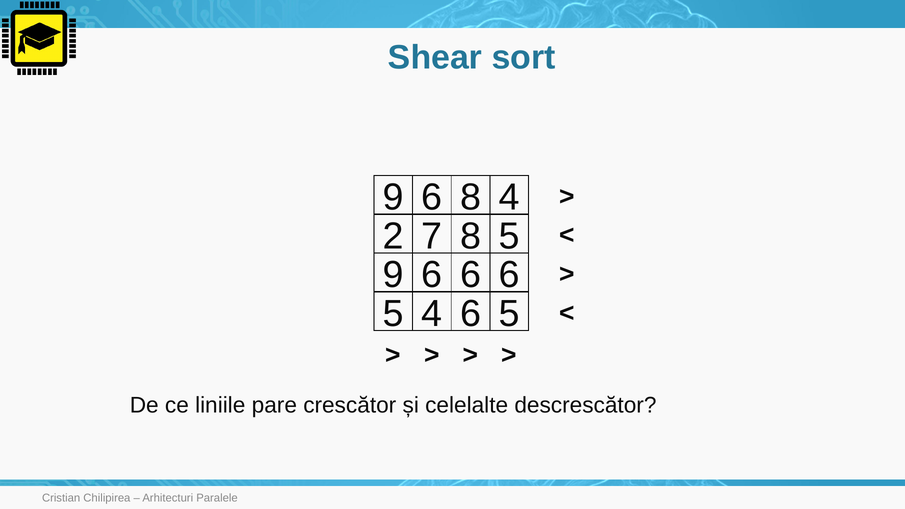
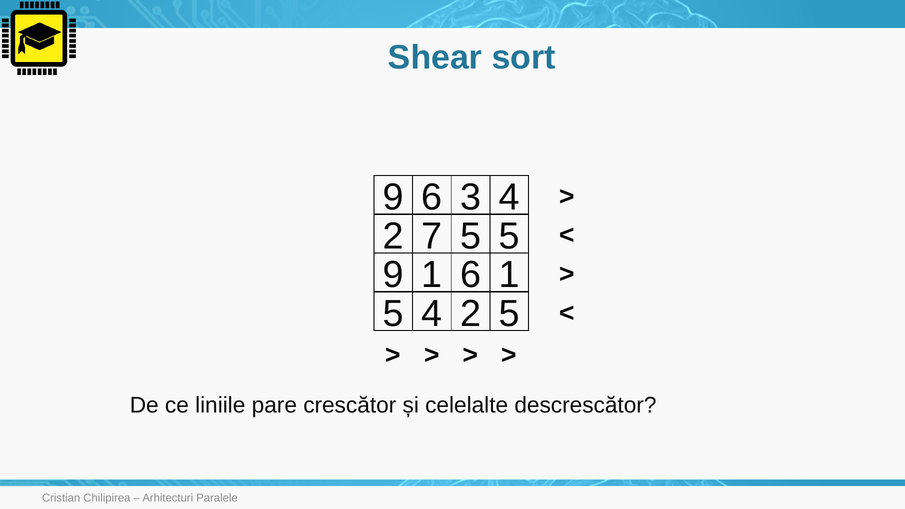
6 8: 8 -> 3
7 8: 8 -> 5
6 at (432, 275): 6 -> 1
6 at (509, 275): 6 -> 1
5 4 6: 6 -> 2
